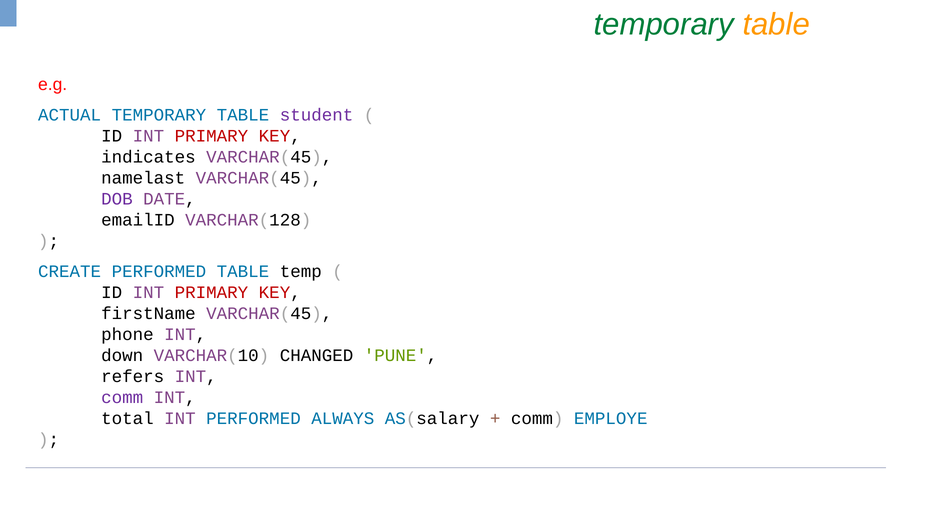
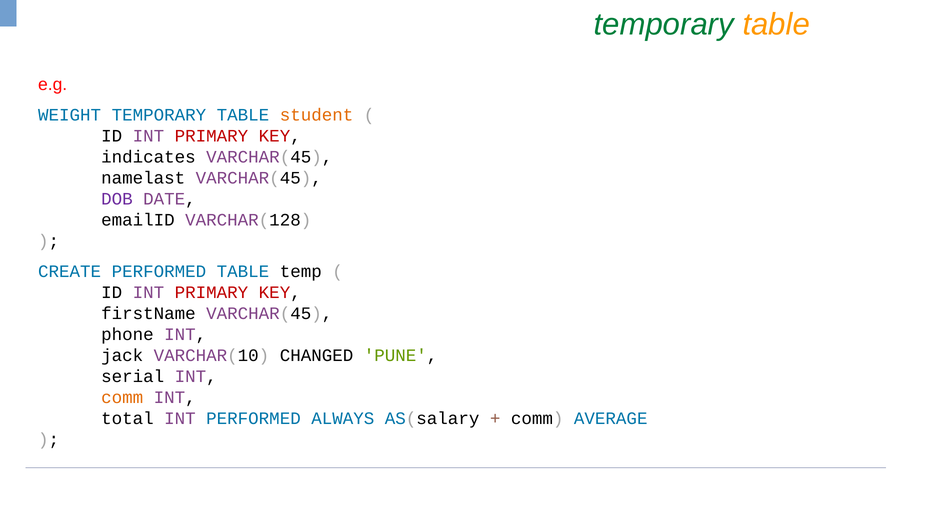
ACTUAL: ACTUAL -> WEIGHT
student colour: purple -> orange
down: down -> jack
refers: refers -> serial
comm at (122, 398) colour: purple -> orange
EMPLOYE: EMPLOYE -> AVERAGE
